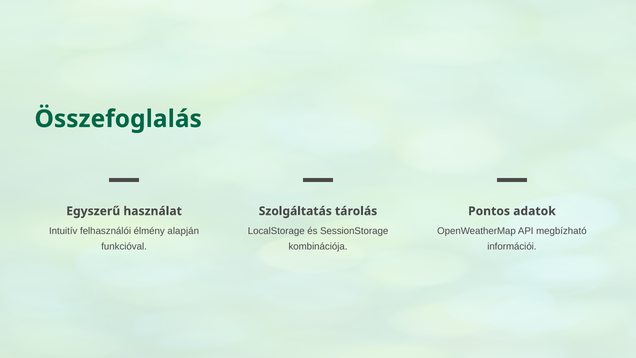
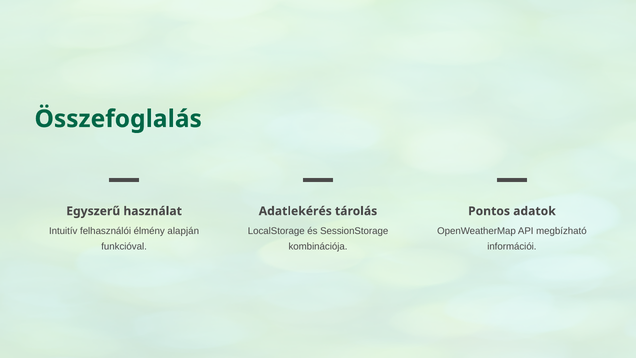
Szolgáltatás: Szolgáltatás -> Adatlekérés
